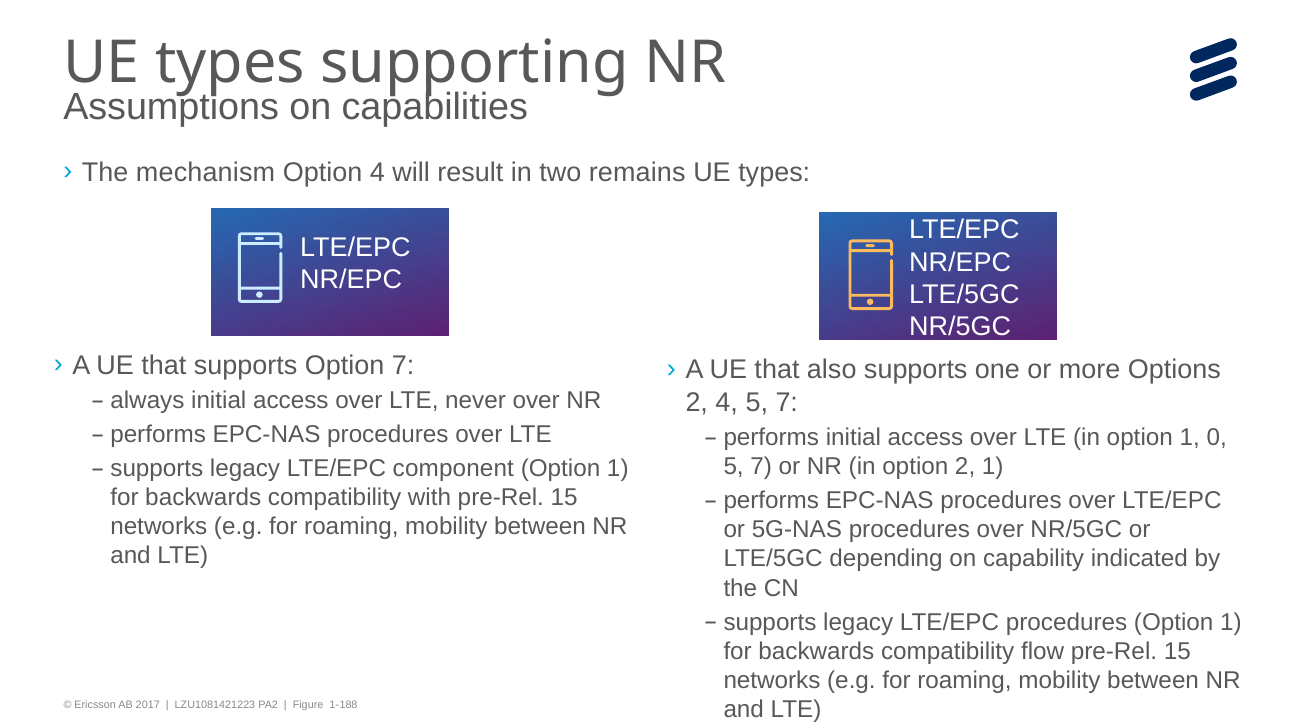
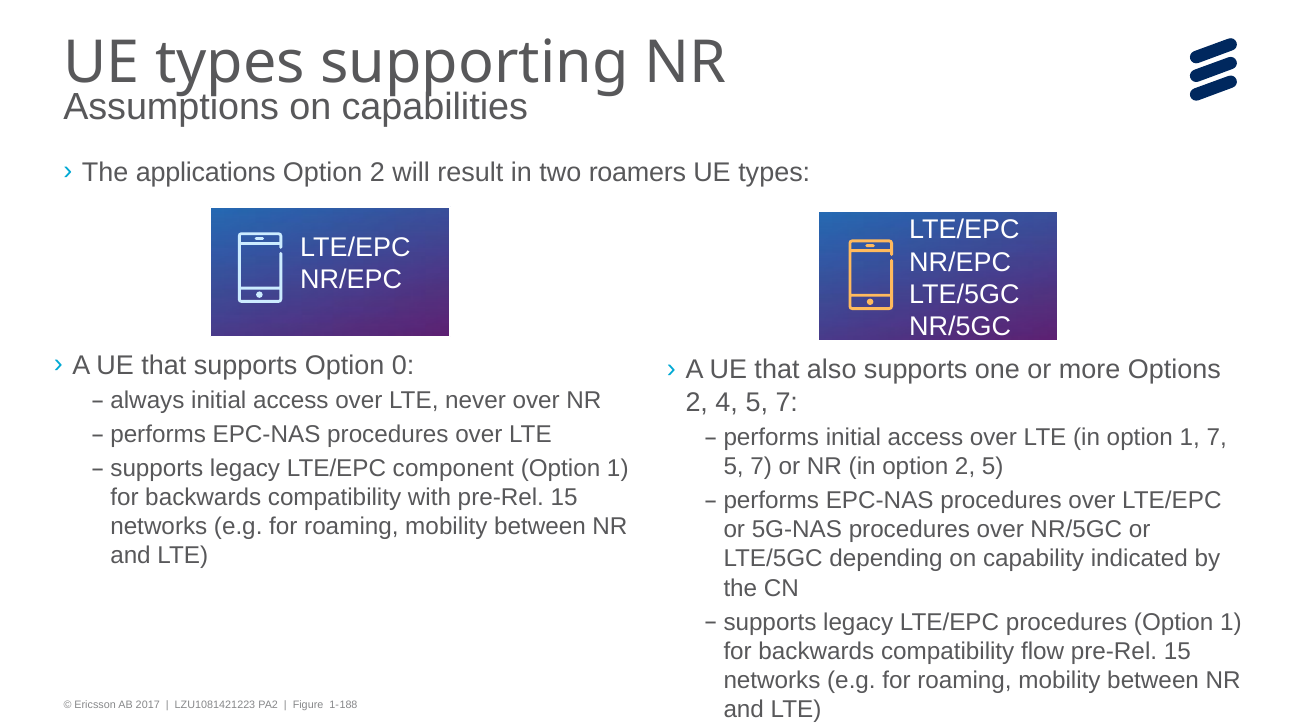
mechanism: mechanism -> applications
4 at (377, 172): 4 -> 2
remains: remains -> roamers
Option 7: 7 -> 0
1 0: 0 -> 7
2 1: 1 -> 5
